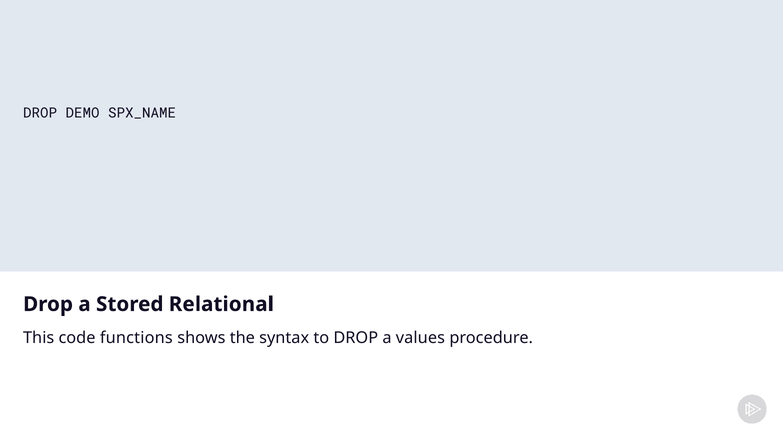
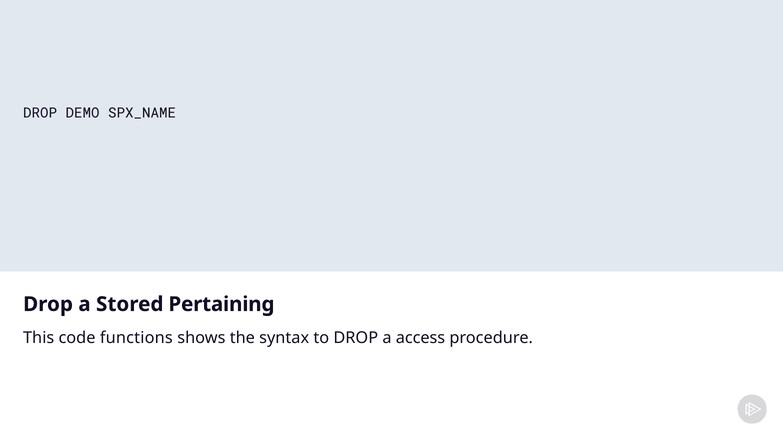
Relational: Relational -> Pertaining
values: values -> access
